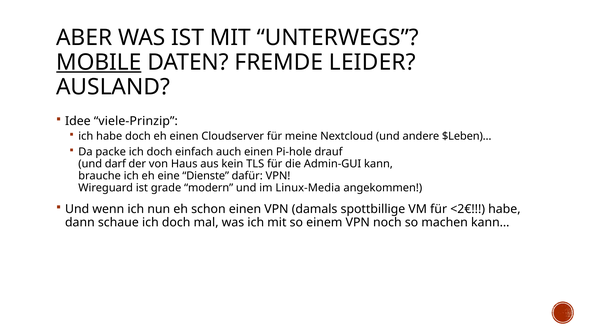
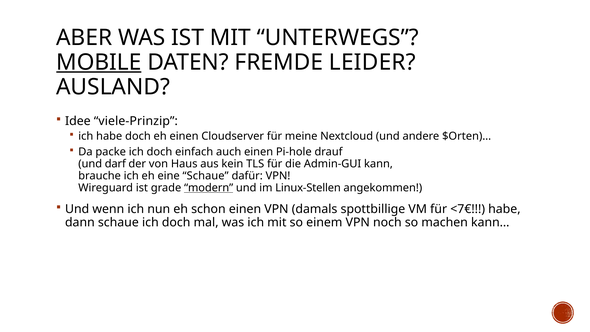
$Leben)…: $Leben)… -> $Orten)…
eine Dienste: Dienste -> Schaue
modern underline: none -> present
Linux-Media: Linux-Media -> Linux-Stellen
<2€: <2€ -> <7€
